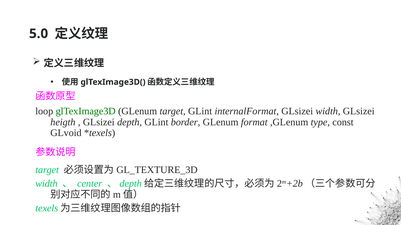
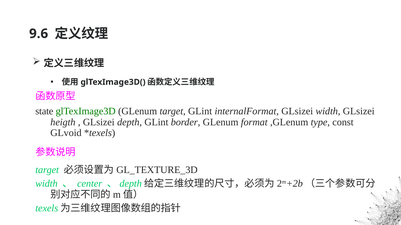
5.0: 5.0 -> 9.6
loop: loop -> state
